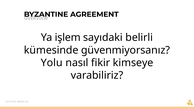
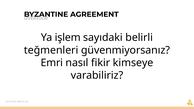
kümesinde: kümesinde -> teğmenleri
Yolu: Yolu -> Emri
